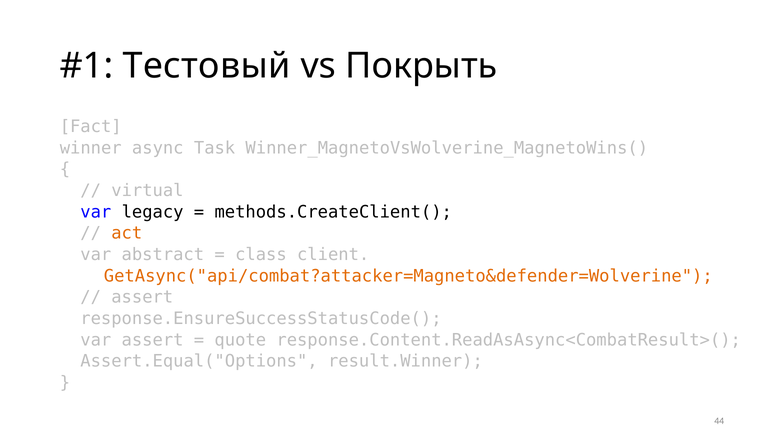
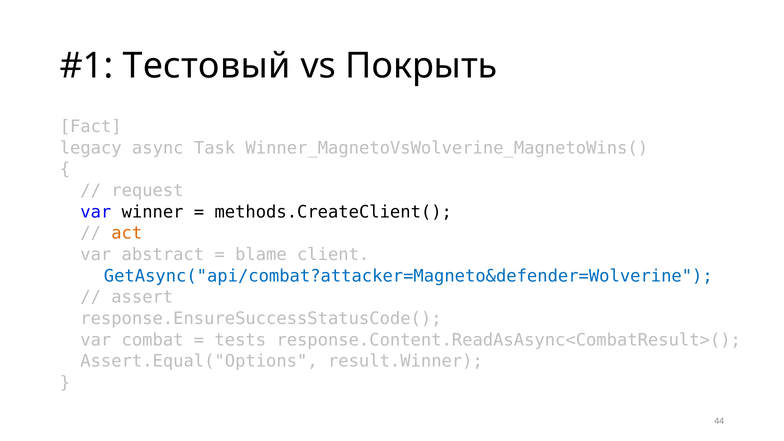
winner: winner -> legacy
virtual: virtual -> request
legacy: legacy -> winner
class: class -> blame
GetAsync("api/combat?attacker=Magneto&defender=Wolverine colour: orange -> blue
var assert: assert -> combat
quote: quote -> tests
